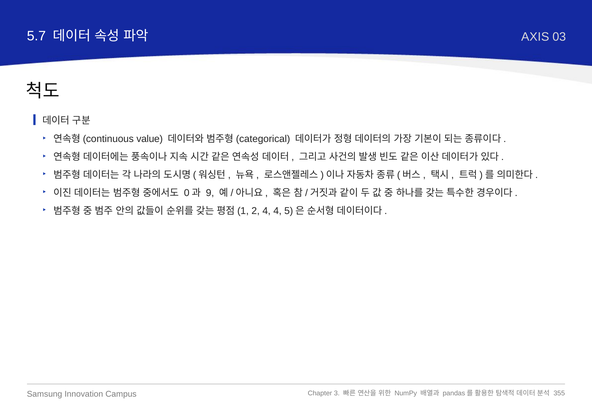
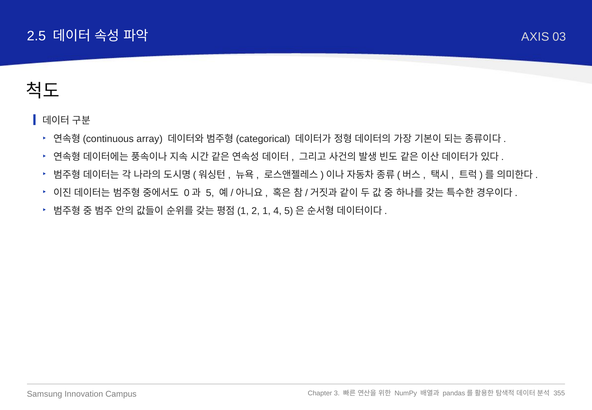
5.7: 5.7 -> 2.5
value: value -> array
9 at (210, 193): 9 -> 5
2 4: 4 -> 1
